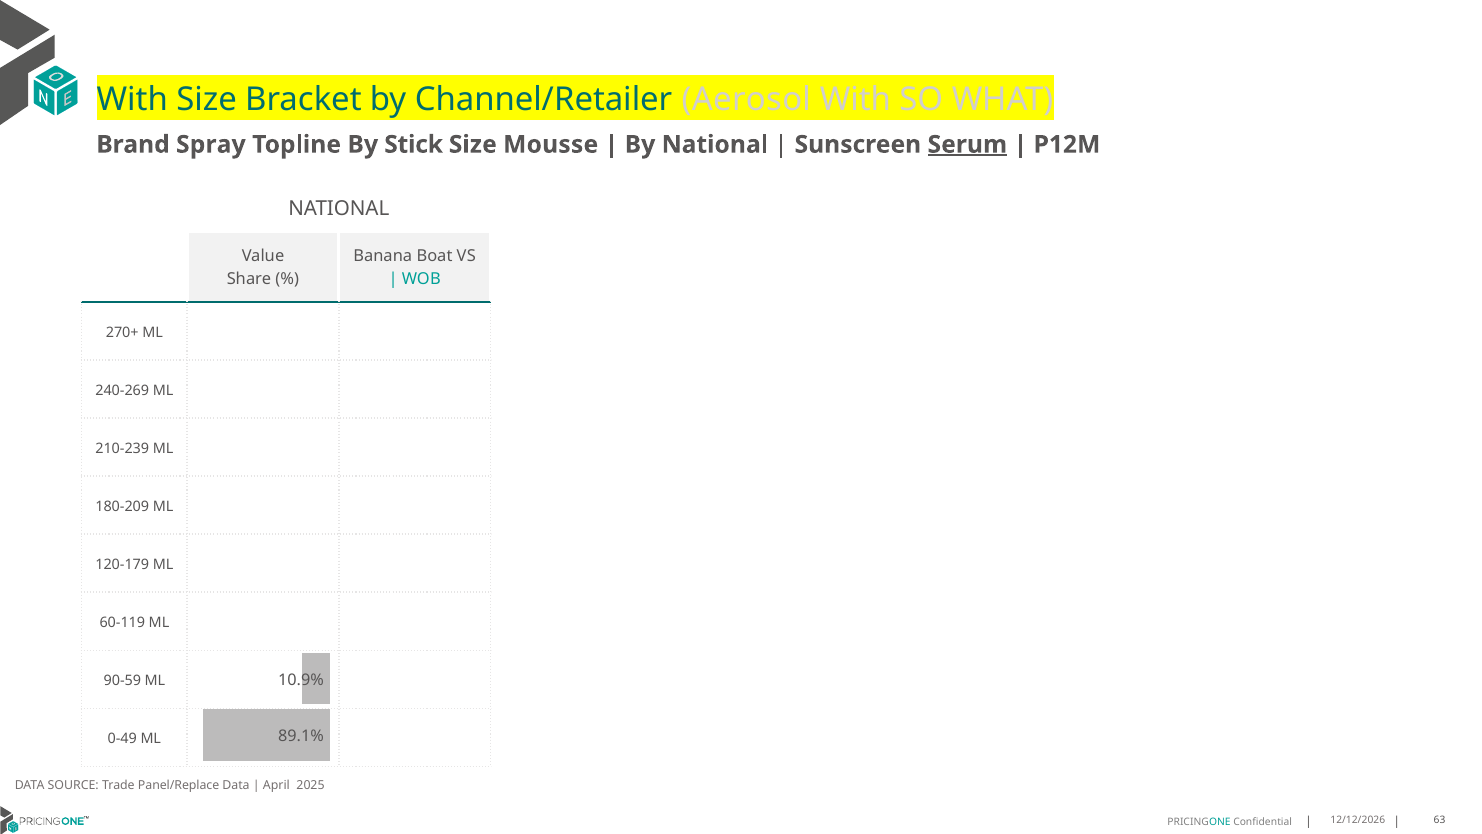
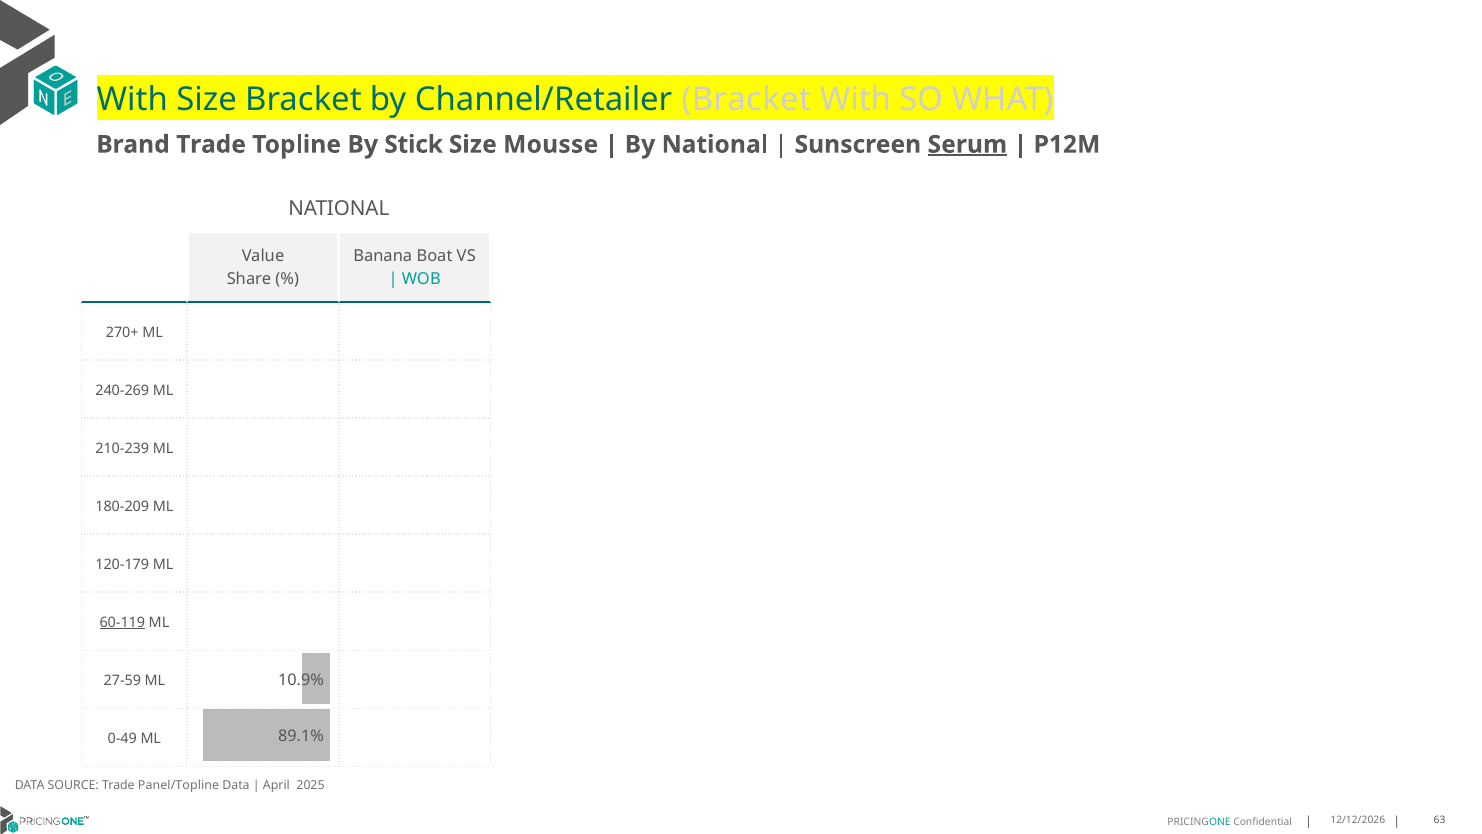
Channel/Retailer Aerosol: Aerosol -> Bracket
Brand Spray: Spray -> Trade
60-119 underline: none -> present
90-59: 90-59 -> 27-59
Panel/Replace: Panel/Replace -> Panel/Topline
